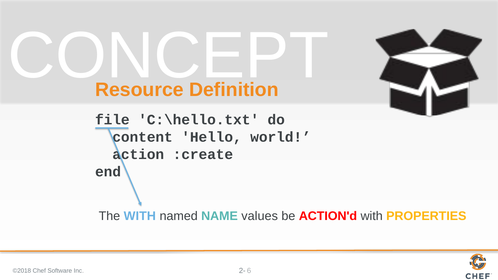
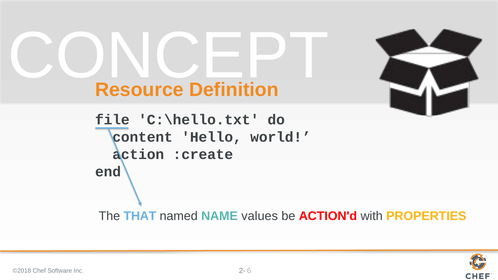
The WITH: WITH -> THAT
